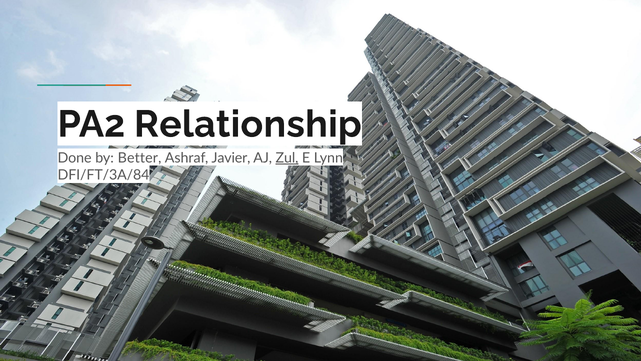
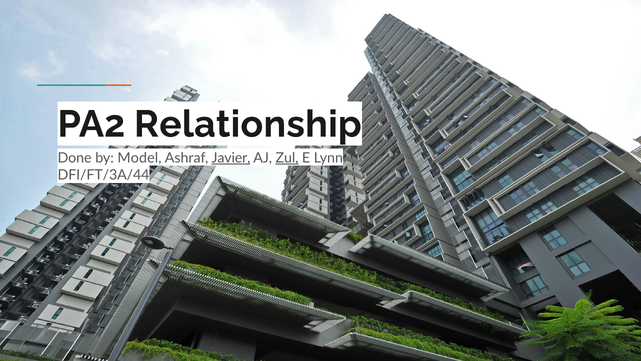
Better: Better -> Model
Javier underline: none -> present
DFI/FT/3A/84: DFI/FT/3A/84 -> DFI/FT/3A/44
